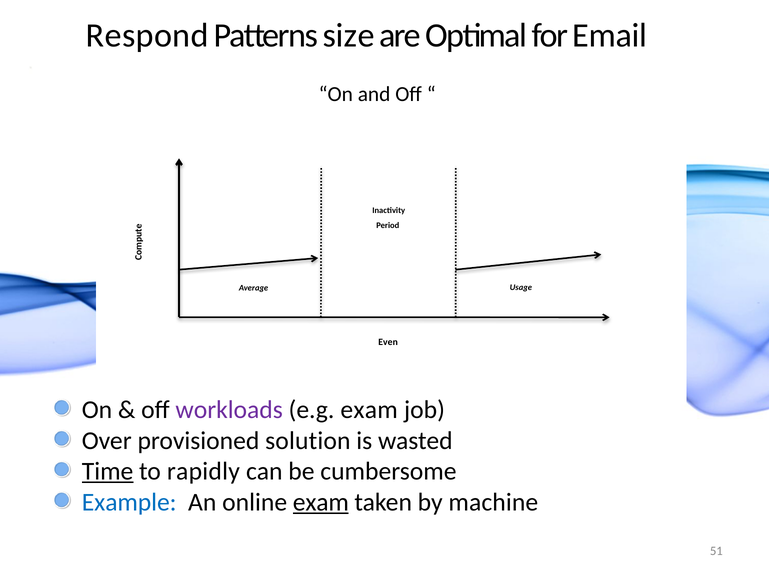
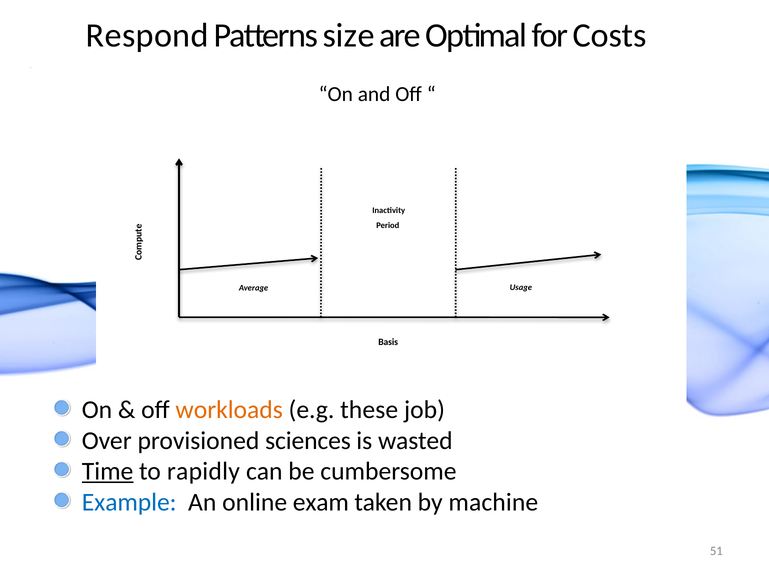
Email: Email -> Costs
Even: Even -> Basis
workloads colour: purple -> orange
e.g exam: exam -> these
solution: solution -> sciences
exam at (321, 502) underline: present -> none
